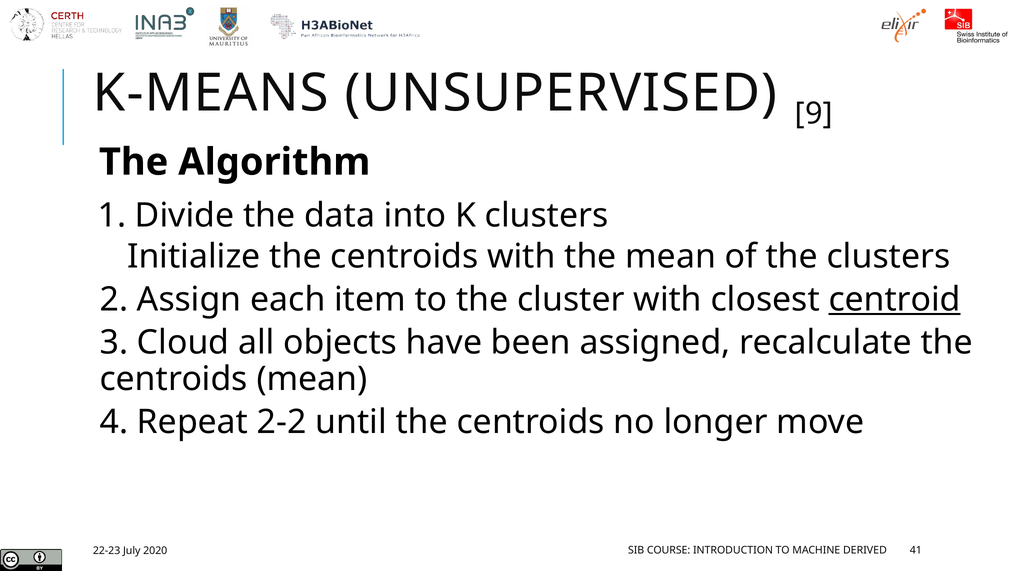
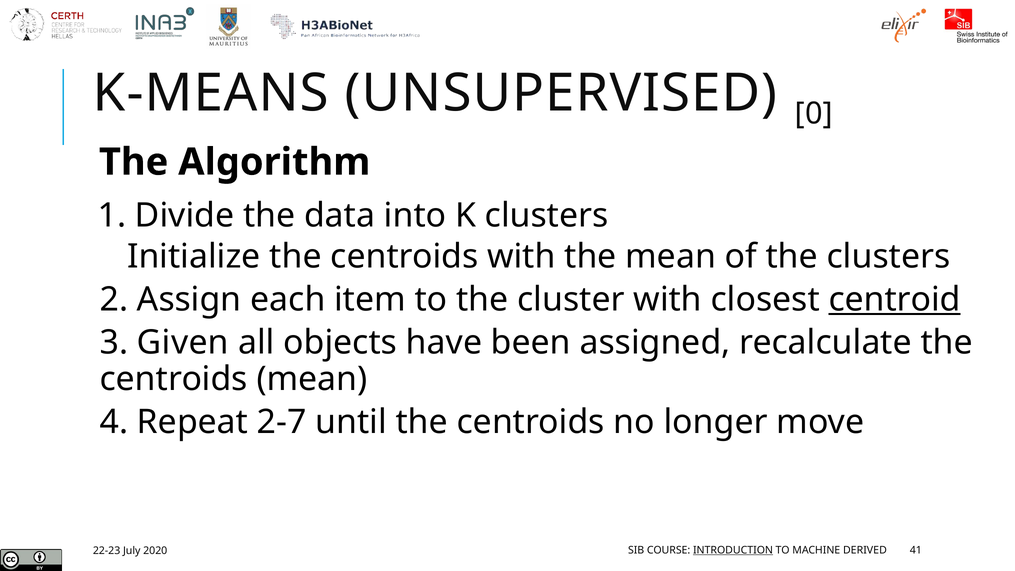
9: 9 -> 0
Cloud: Cloud -> Given
2-2: 2-2 -> 2-7
INTRODUCTION underline: none -> present
